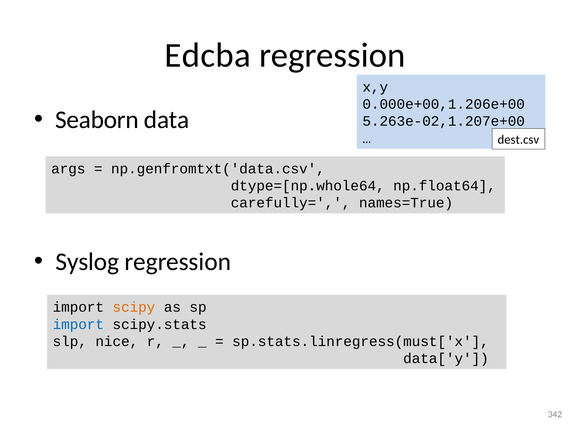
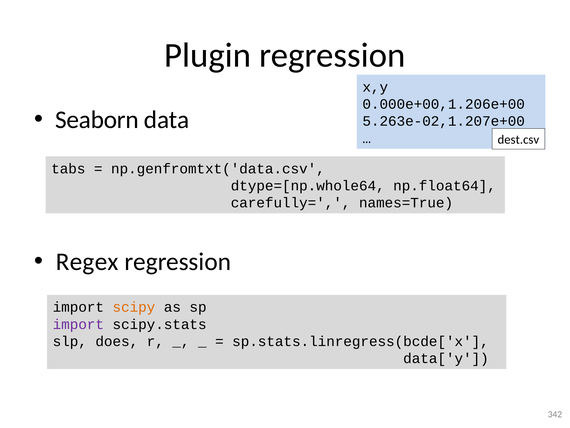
Edcba: Edcba -> Plugin
args: args -> tabs
Syslog: Syslog -> Regex
import at (78, 324) colour: blue -> purple
nice: nice -> does
sp.stats.linregress(must['x: sp.stats.linregress(must['x -> sp.stats.linregress(bcde['x
